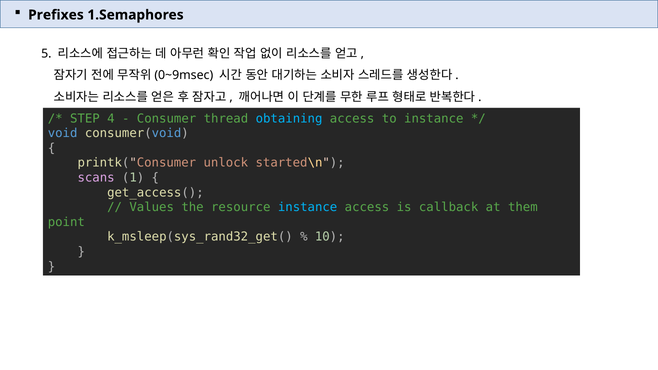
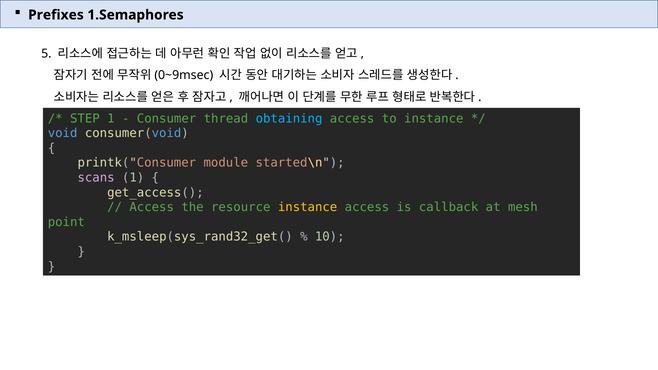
STEP 4: 4 -> 1
unlock: unlock -> module
Values at (152, 207): Values -> Access
instance at (308, 207) colour: light blue -> yellow
them: them -> mesh
